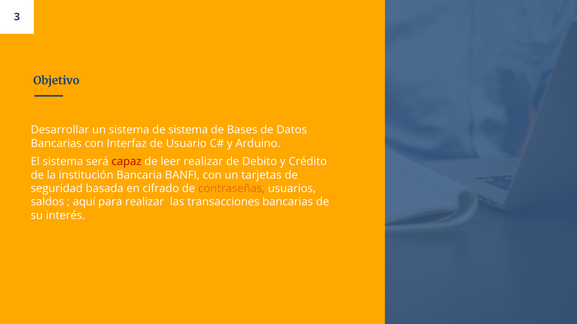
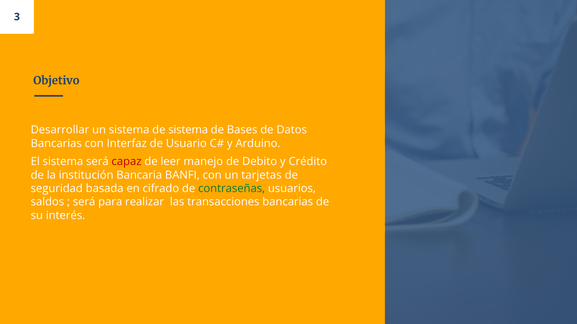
leer realizar: realizar -> manejo
contraseñas colour: orange -> green
aquí at (84, 202): aquí -> será
